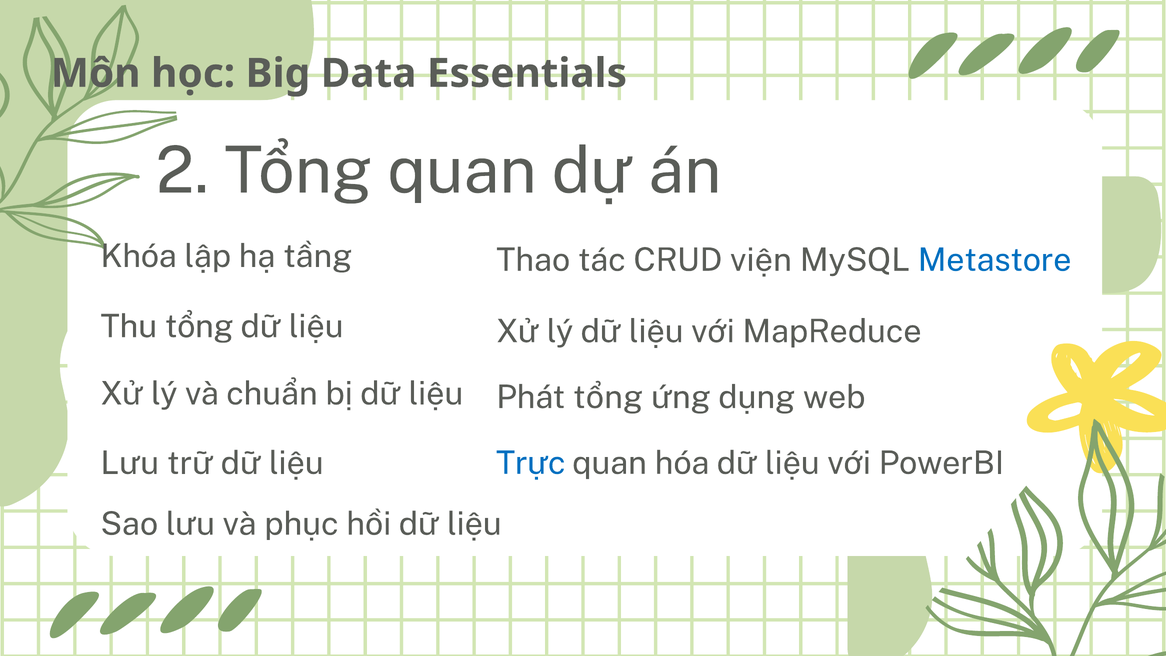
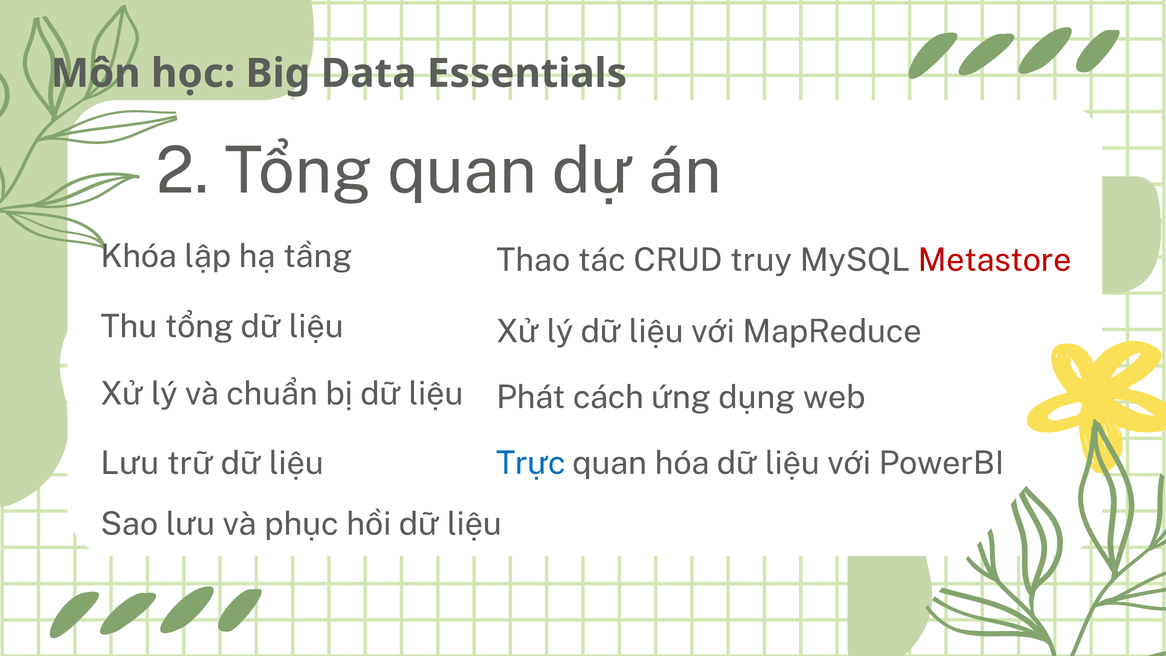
viện: viện -> truy
Metastore colour: blue -> red
Phát tổng: tổng -> cách
